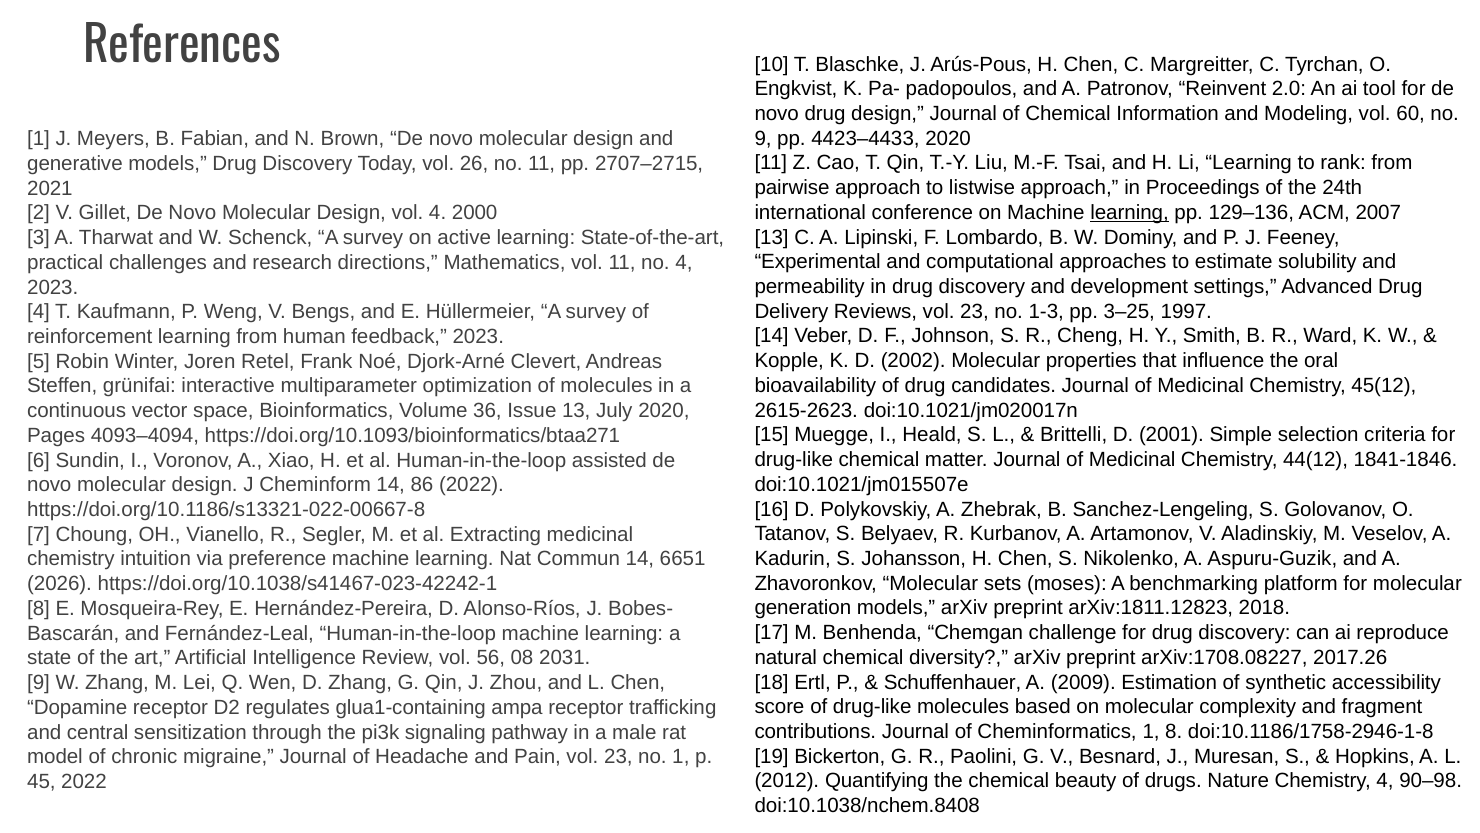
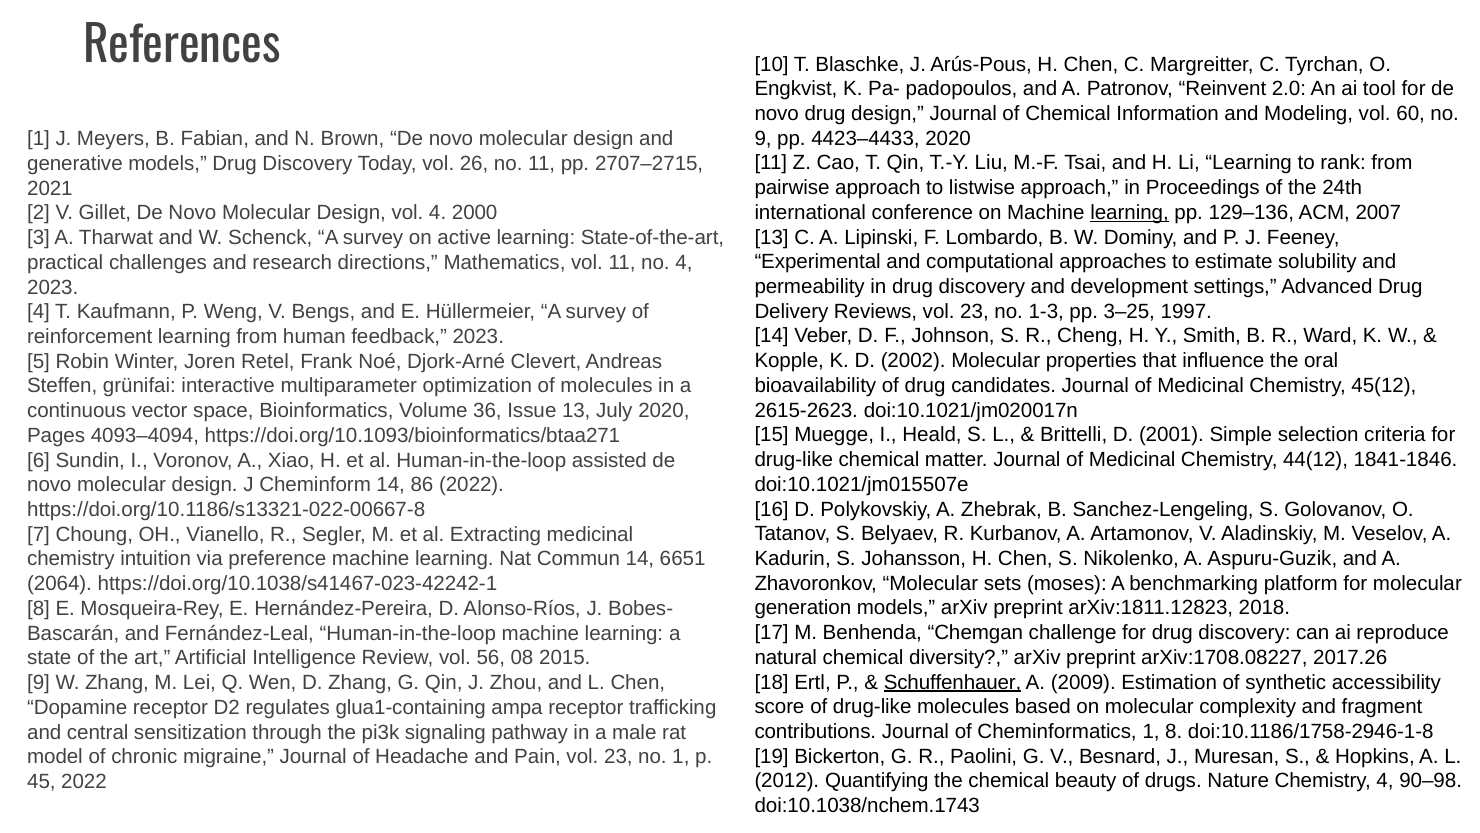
2026: 2026 -> 2064
2031: 2031 -> 2015
Schuffenhauer underline: none -> present
doi:10.1038/nchem.8408: doi:10.1038/nchem.8408 -> doi:10.1038/nchem.1743
